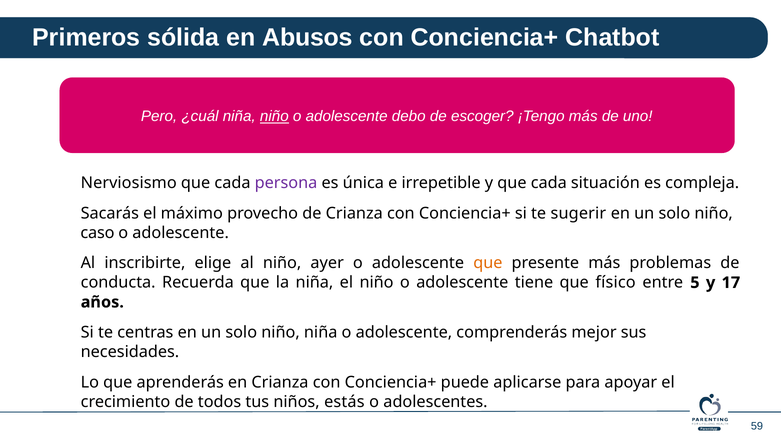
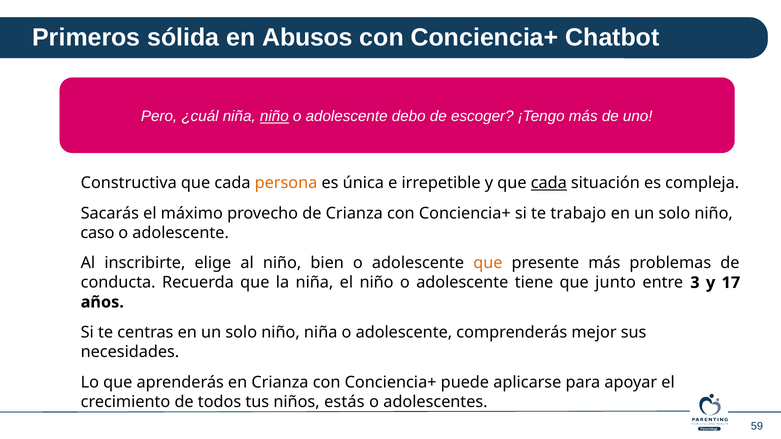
Nerviosismo: Nerviosismo -> Constructiva
persona colour: purple -> orange
cada at (549, 183) underline: none -> present
sugerir: sugerir -> trabajo
ayer: ayer -> bien
físico: físico -> junto
5: 5 -> 3
